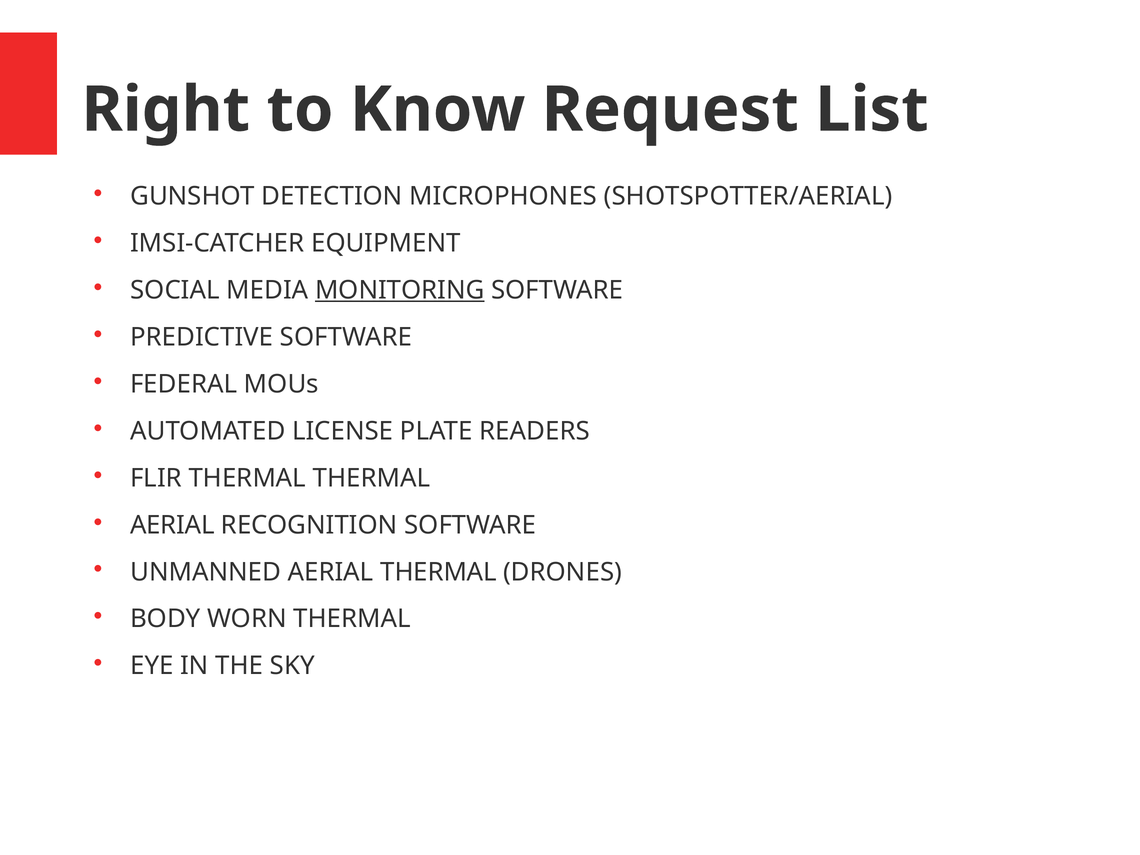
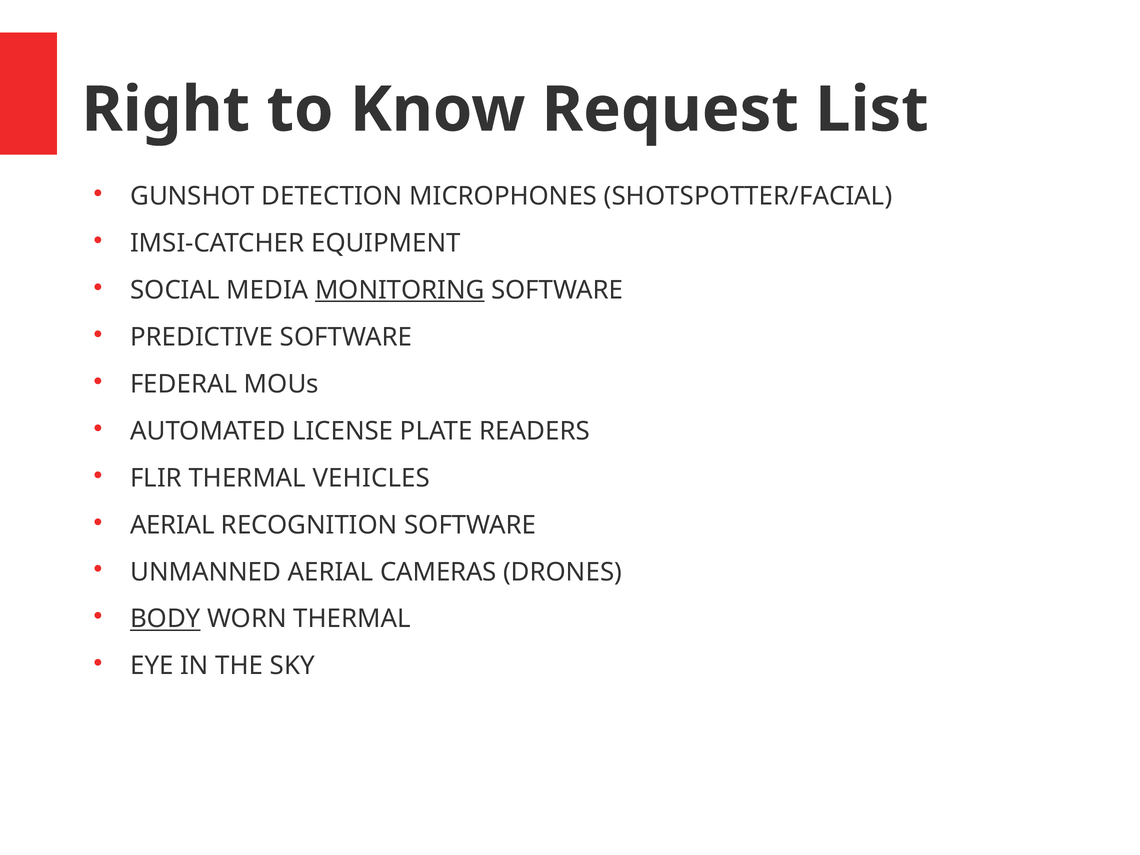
SHOTSPOTTER/AERIAL: SHOTSPOTTER/AERIAL -> SHOTSPOTTER/FACIAL
THERMAL THERMAL: THERMAL -> VEHICLES
AERIAL THERMAL: THERMAL -> CAMERAS
BODY underline: none -> present
